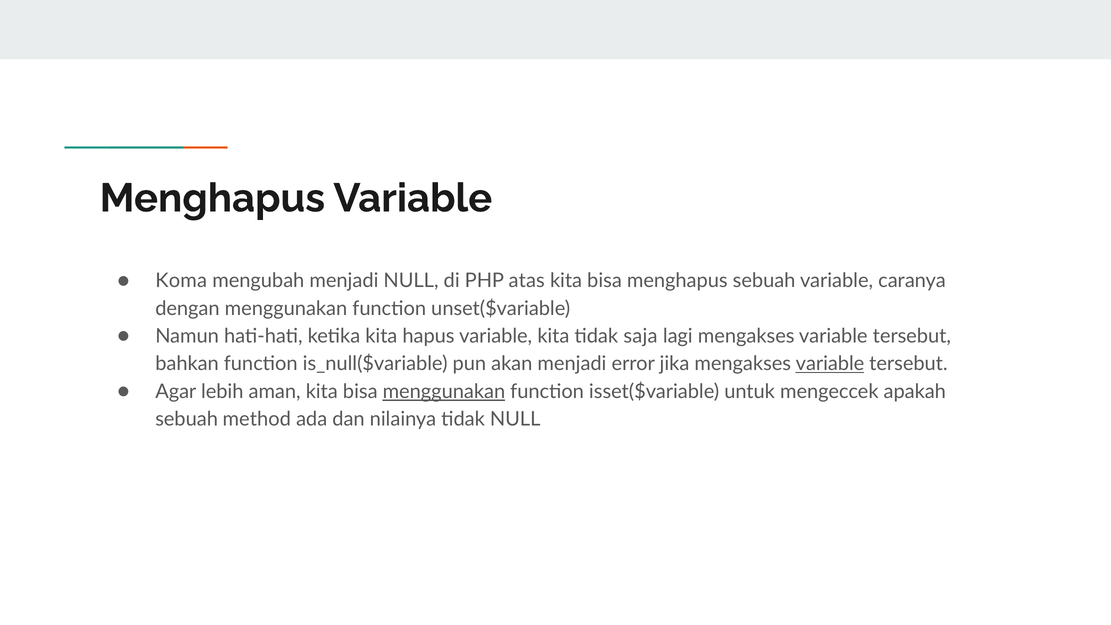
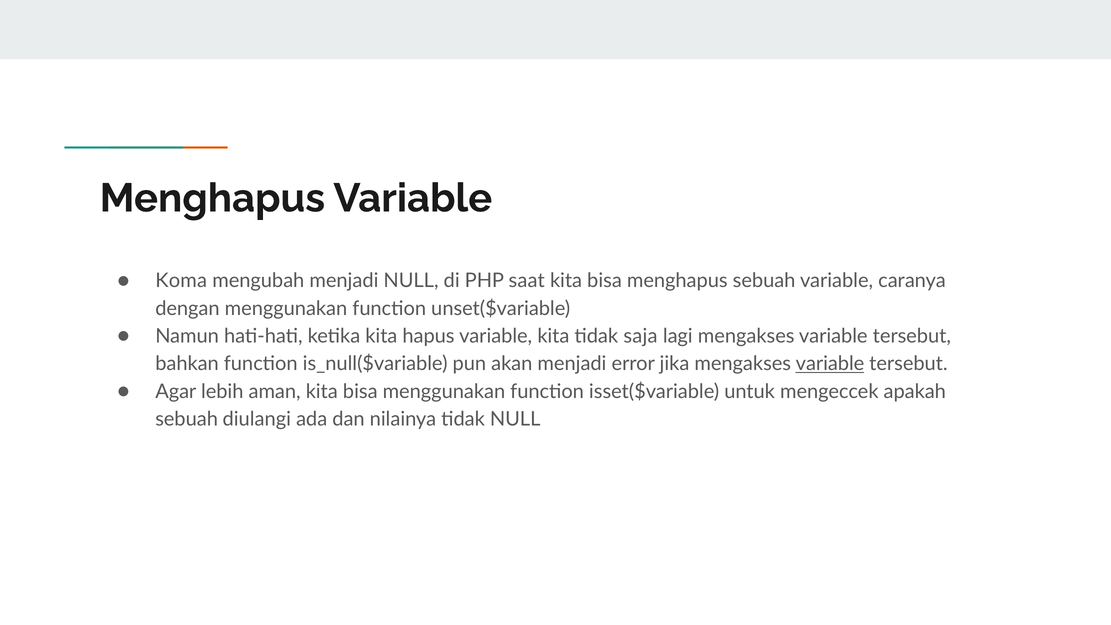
atas: atas -> saat
menggunakan at (444, 391) underline: present -> none
method: method -> diulangi
